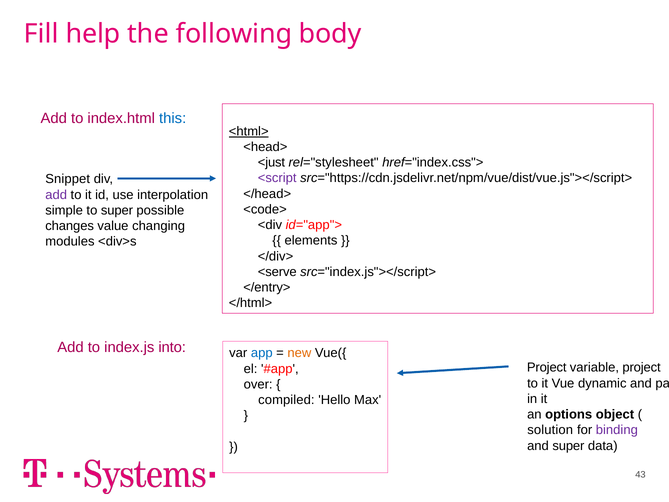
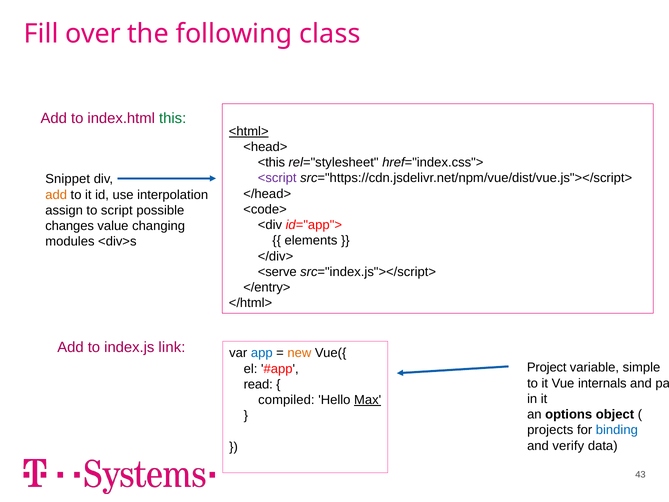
help: help -> over
body: body -> class
this colour: blue -> green
<just: <just -> <this
add at (56, 195) colour: purple -> orange
simple: simple -> assign
to super: super -> script
into: into -> link
variable project: project -> simple
dynamic: dynamic -> internals
over: over -> read
Max underline: none -> present
solution: solution -> projects
binding colour: purple -> blue
and super: super -> verify
